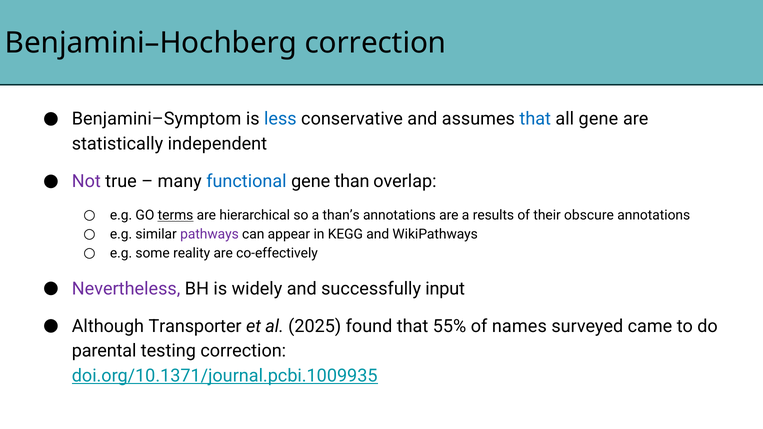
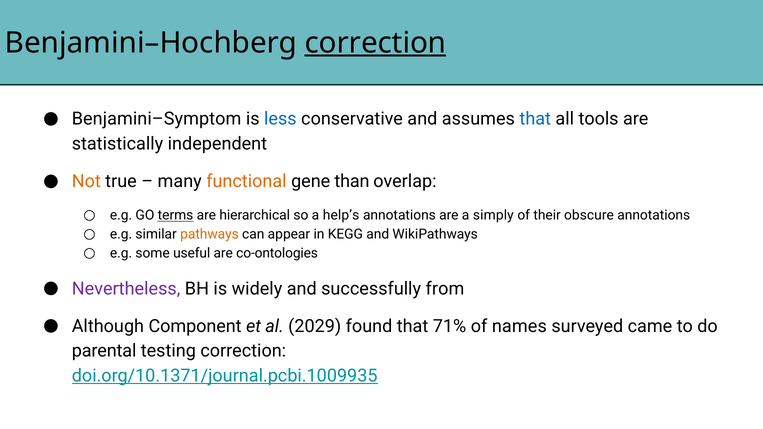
correction at (376, 43) underline: none -> present
all gene: gene -> tools
Not colour: purple -> orange
functional colour: blue -> orange
than’s: than’s -> help’s
results: results -> simply
pathways colour: purple -> orange
reality: reality -> useful
co-effectively: co-effectively -> co-ontologies
input: input -> from
Transporter: Transporter -> Component
2025: 2025 -> 2029
55%: 55% -> 71%
